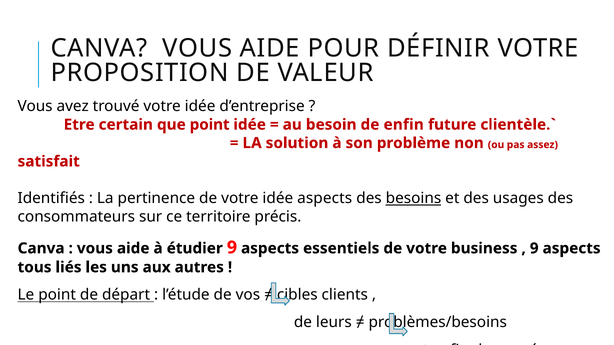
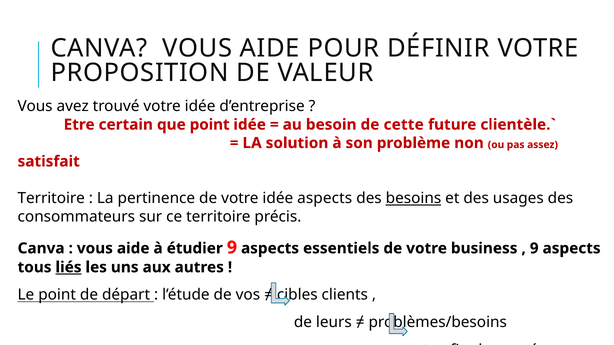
de enfin: enfin -> cette
Identifiés at (51, 198): Identifiés -> Territoire
liés underline: none -> present
